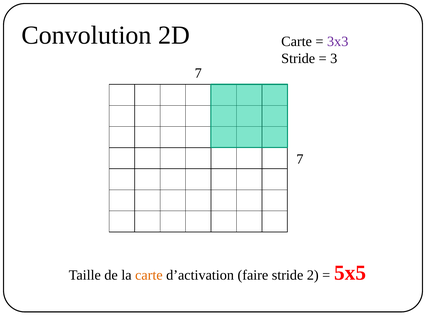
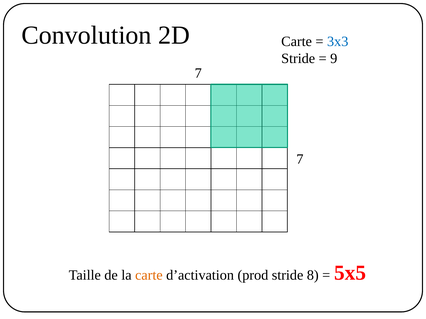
3x3 colour: purple -> blue
3: 3 -> 9
faire: faire -> prod
2: 2 -> 8
